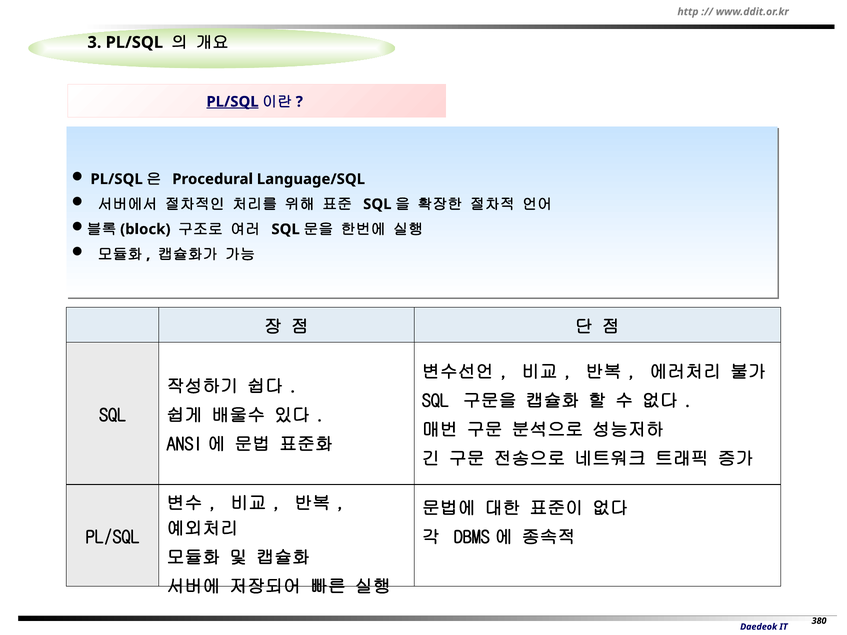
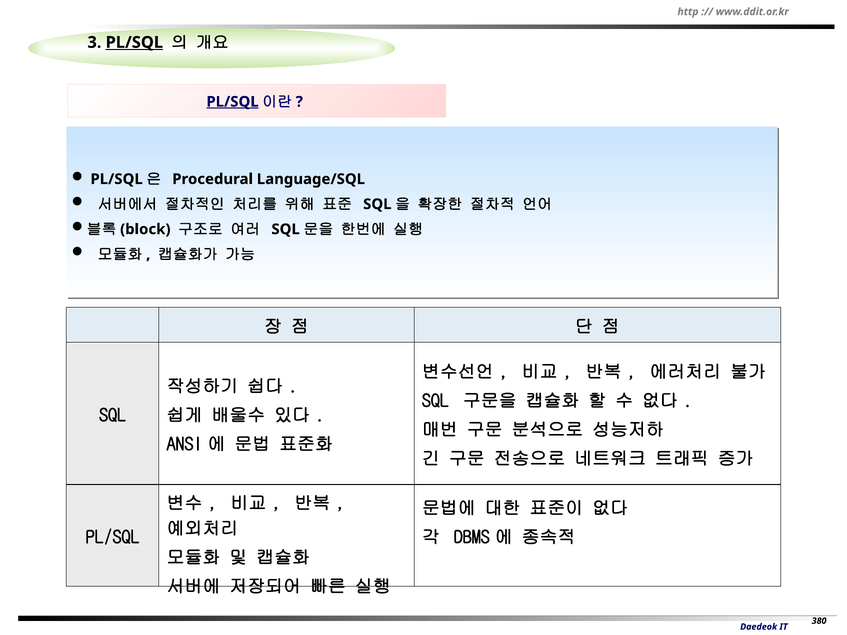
PL/SQL at (134, 42) underline: none -> present
